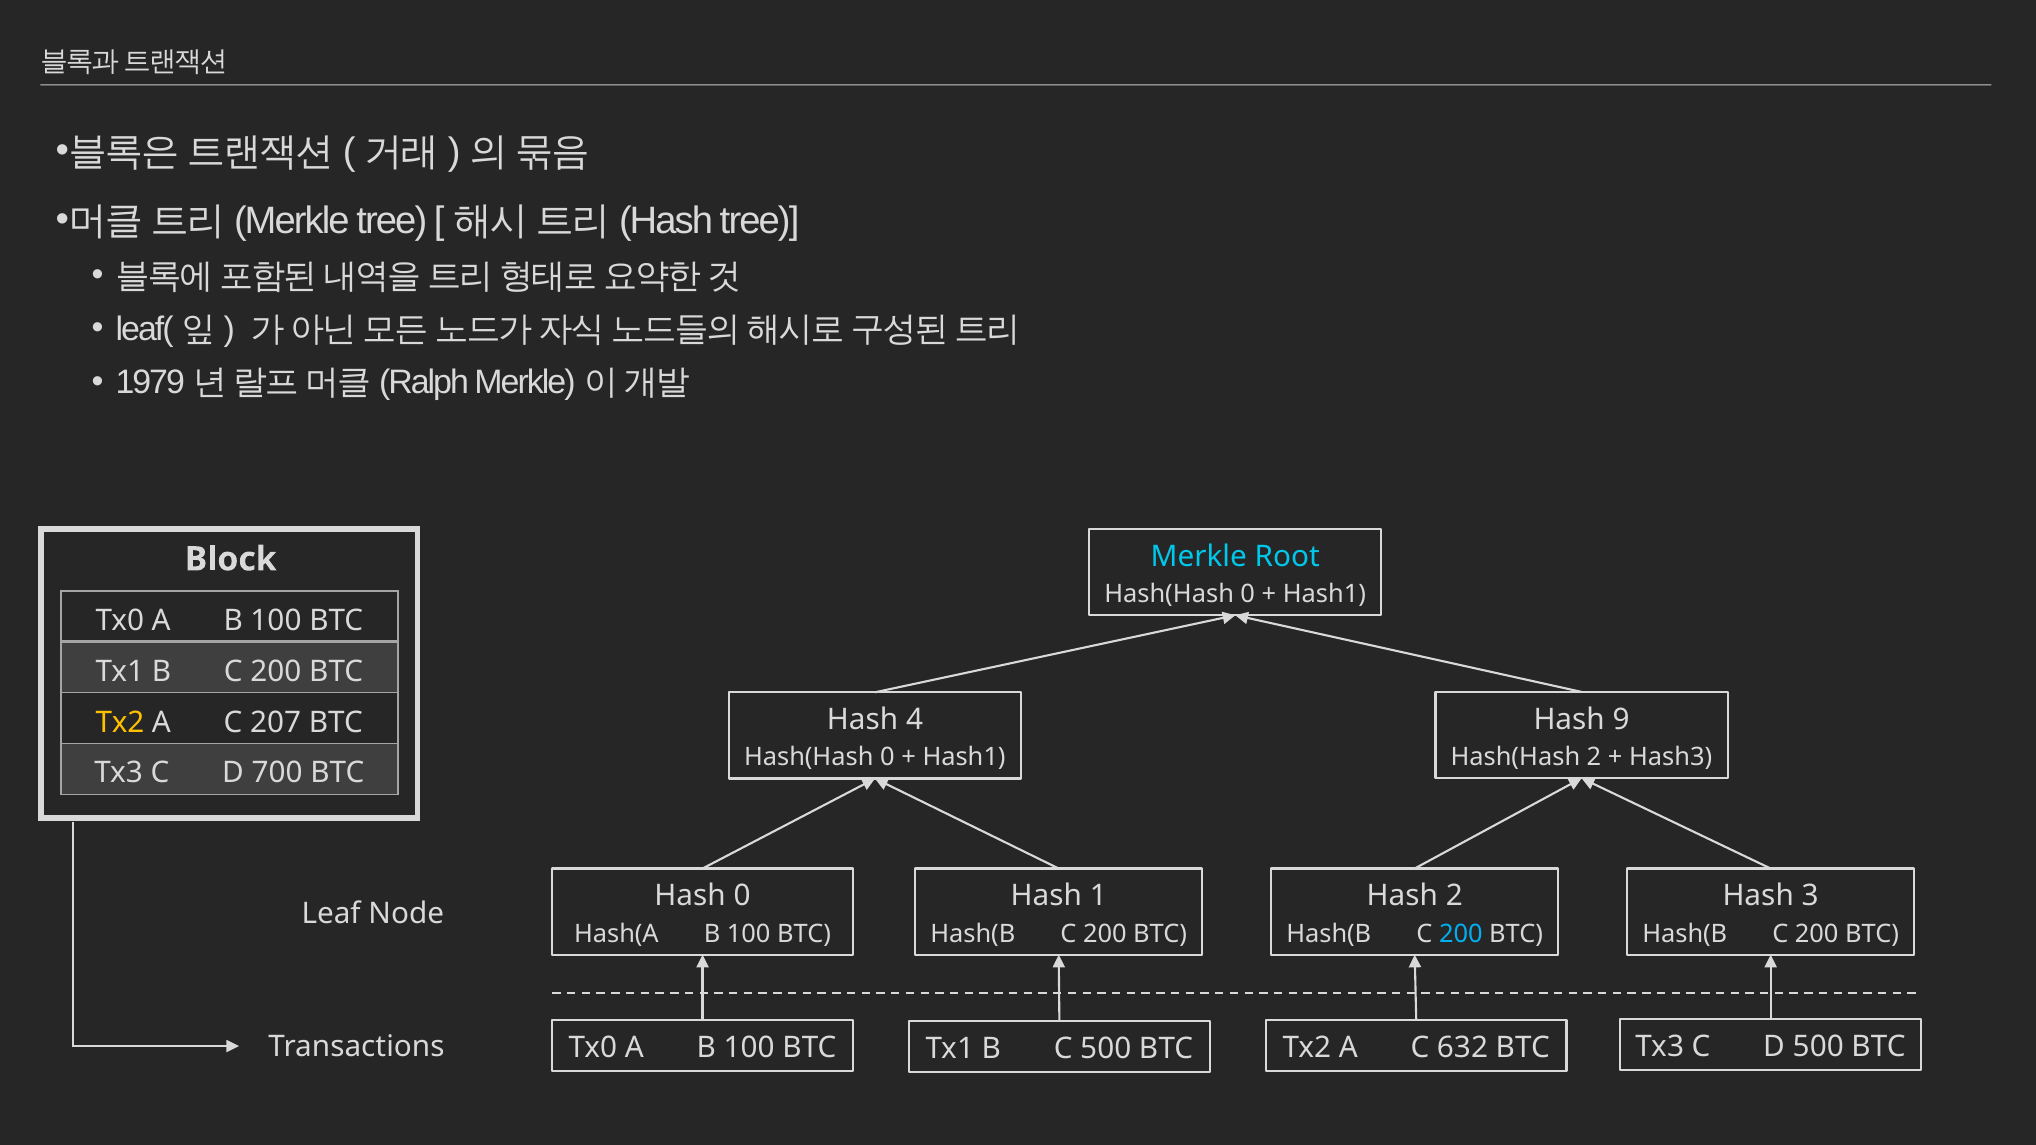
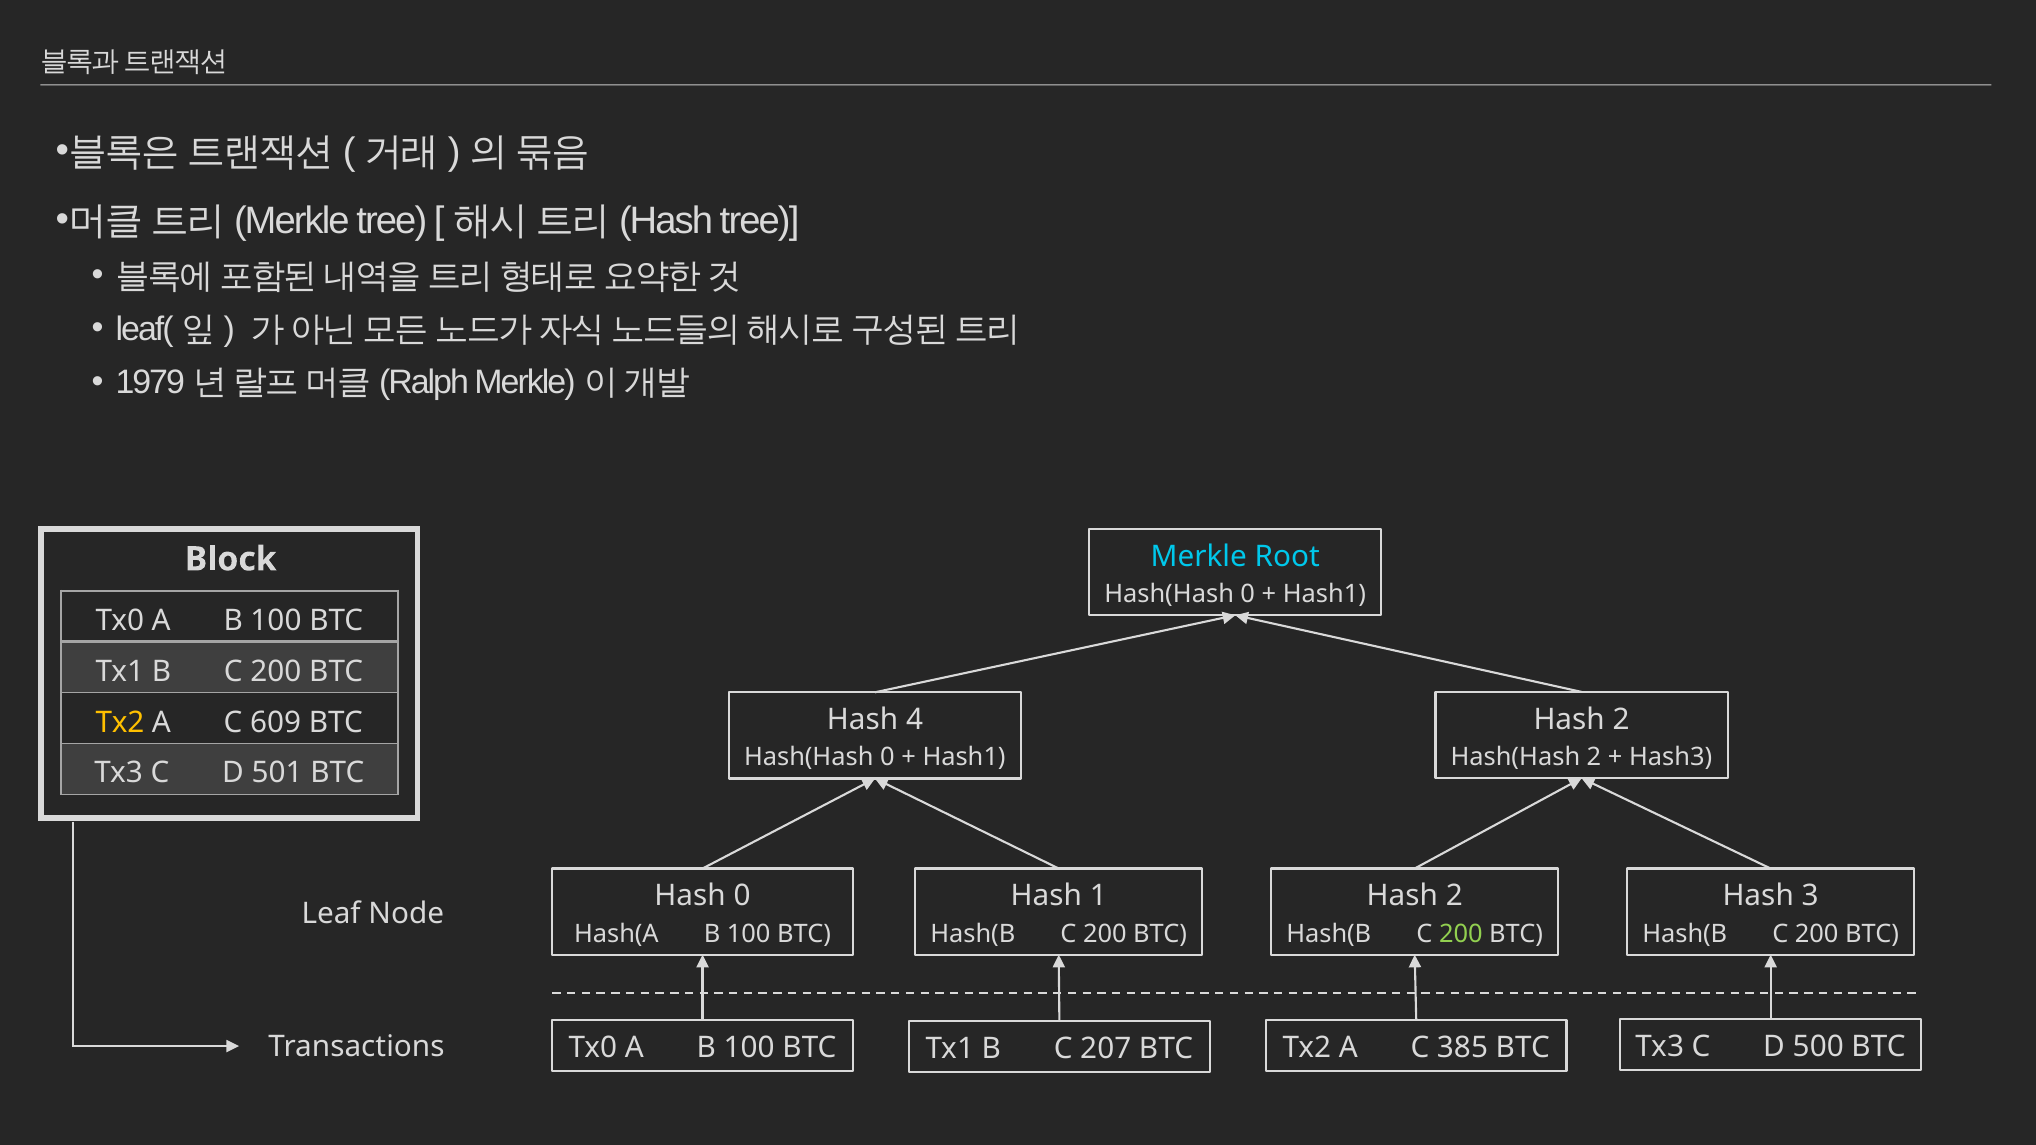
9 at (1621, 719): 9 -> 2
207: 207 -> 609
700: 700 -> 501
200 at (1461, 934) colour: light blue -> light green
C 500: 500 -> 207
632: 632 -> 385
